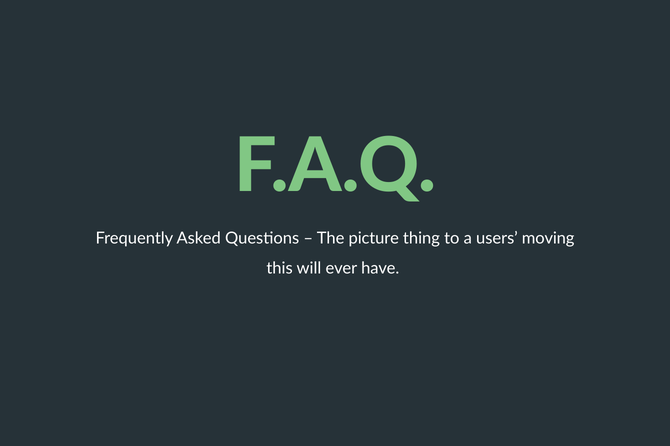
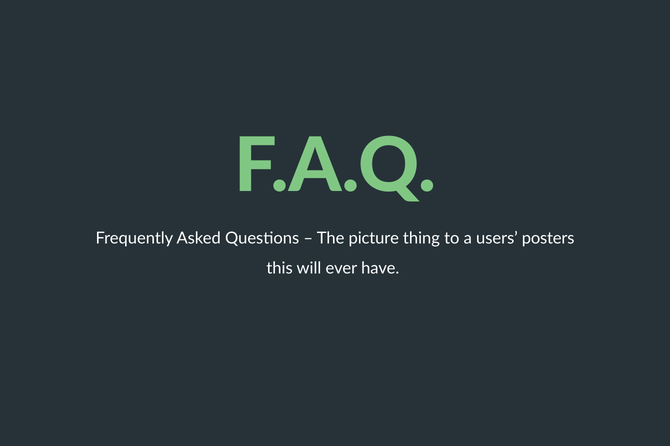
moving: moving -> posters
